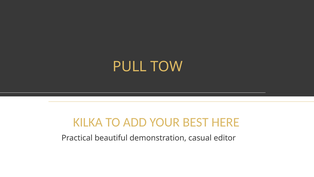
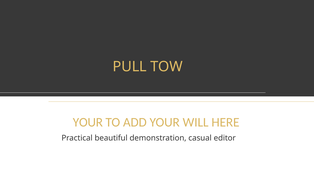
KILKA at (88, 122): KILKA -> YOUR
BEST: BEST -> WILL
